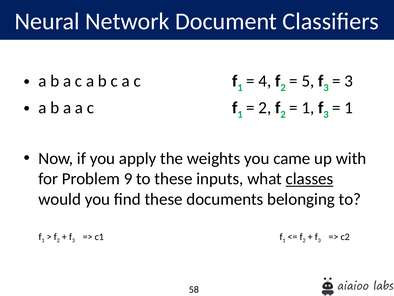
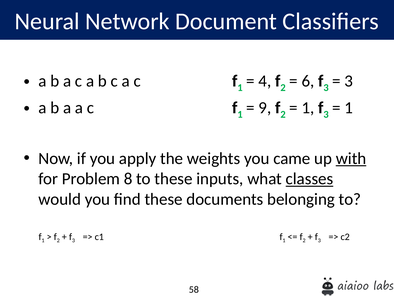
5: 5 -> 6
2 at (265, 108): 2 -> 9
with underline: none -> present
9: 9 -> 8
